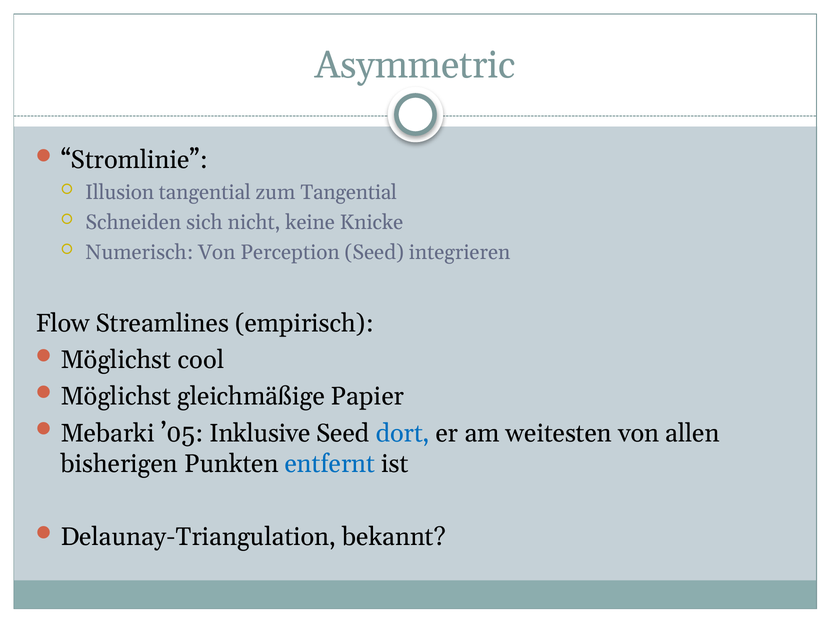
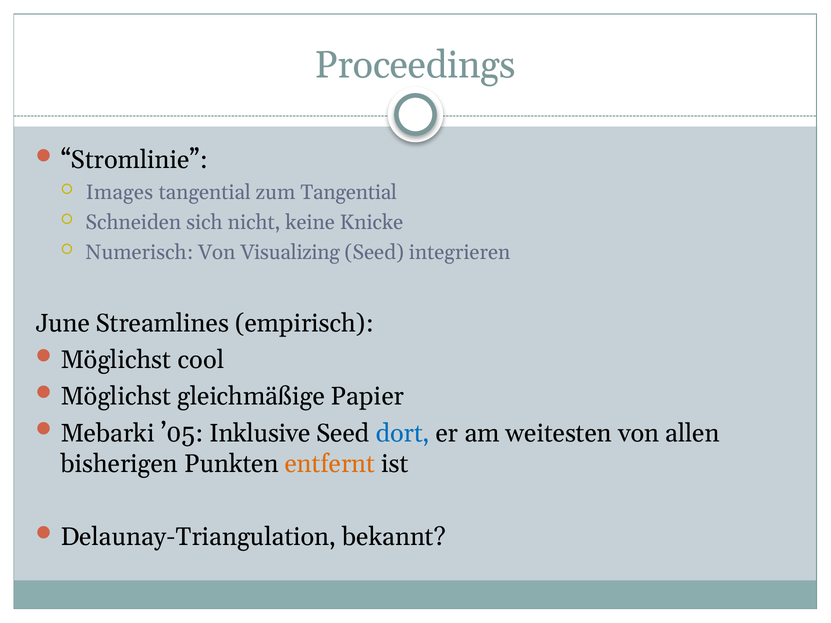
Asymmetric: Asymmetric -> Proceedings
Illusion: Illusion -> Images
Perception: Perception -> Visualizing
Flow: Flow -> June
entfernt colour: blue -> orange
